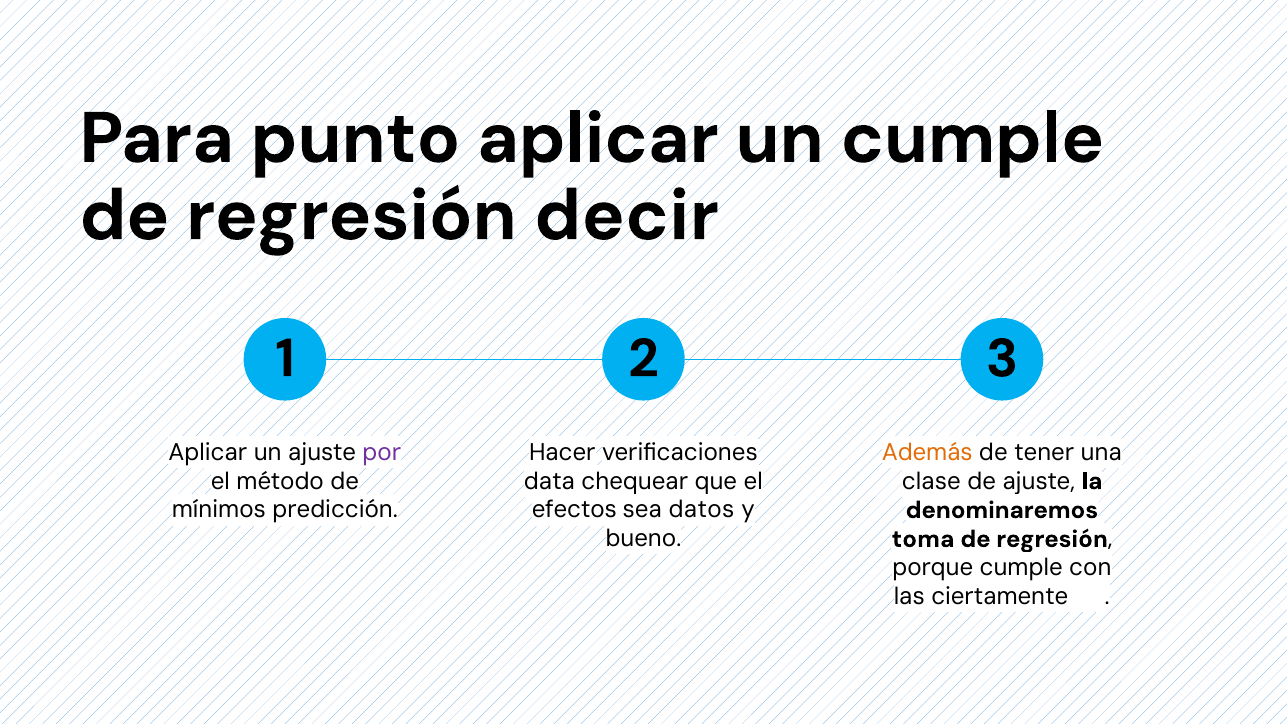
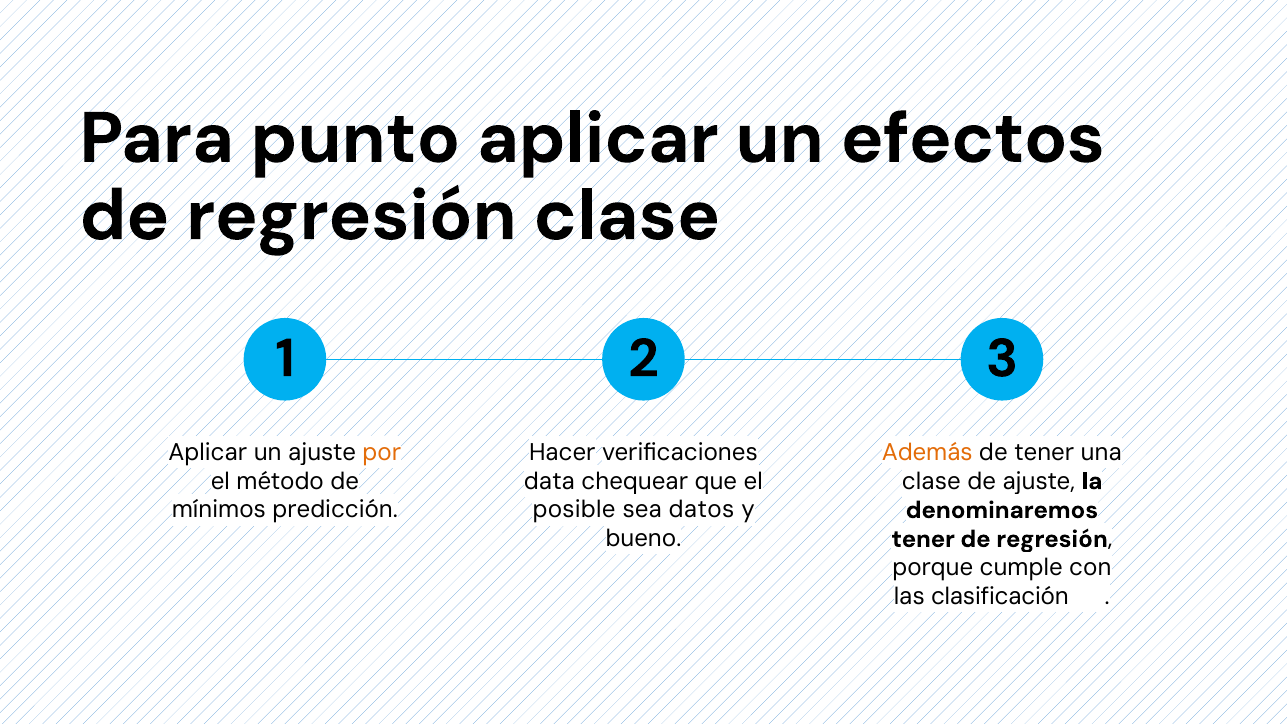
un cumple: cumple -> efectos
regresión decir: decir -> clase
por colour: purple -> orange
efectos: efectos -> posible
toma at (923, 539): toma -> tener
ciertamente: ciertamente -> clasificación
